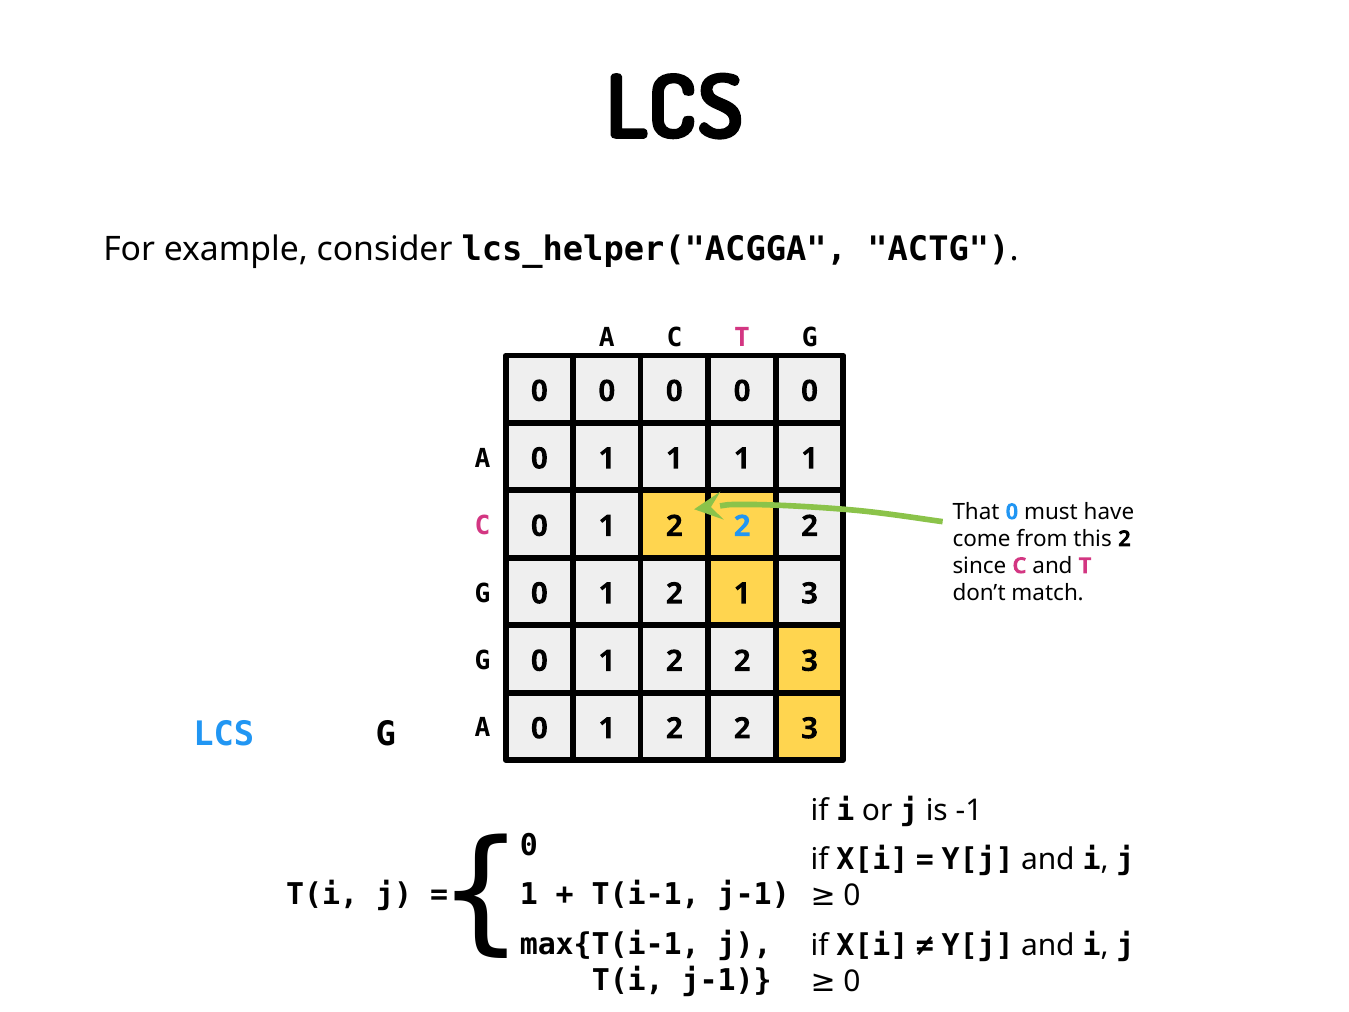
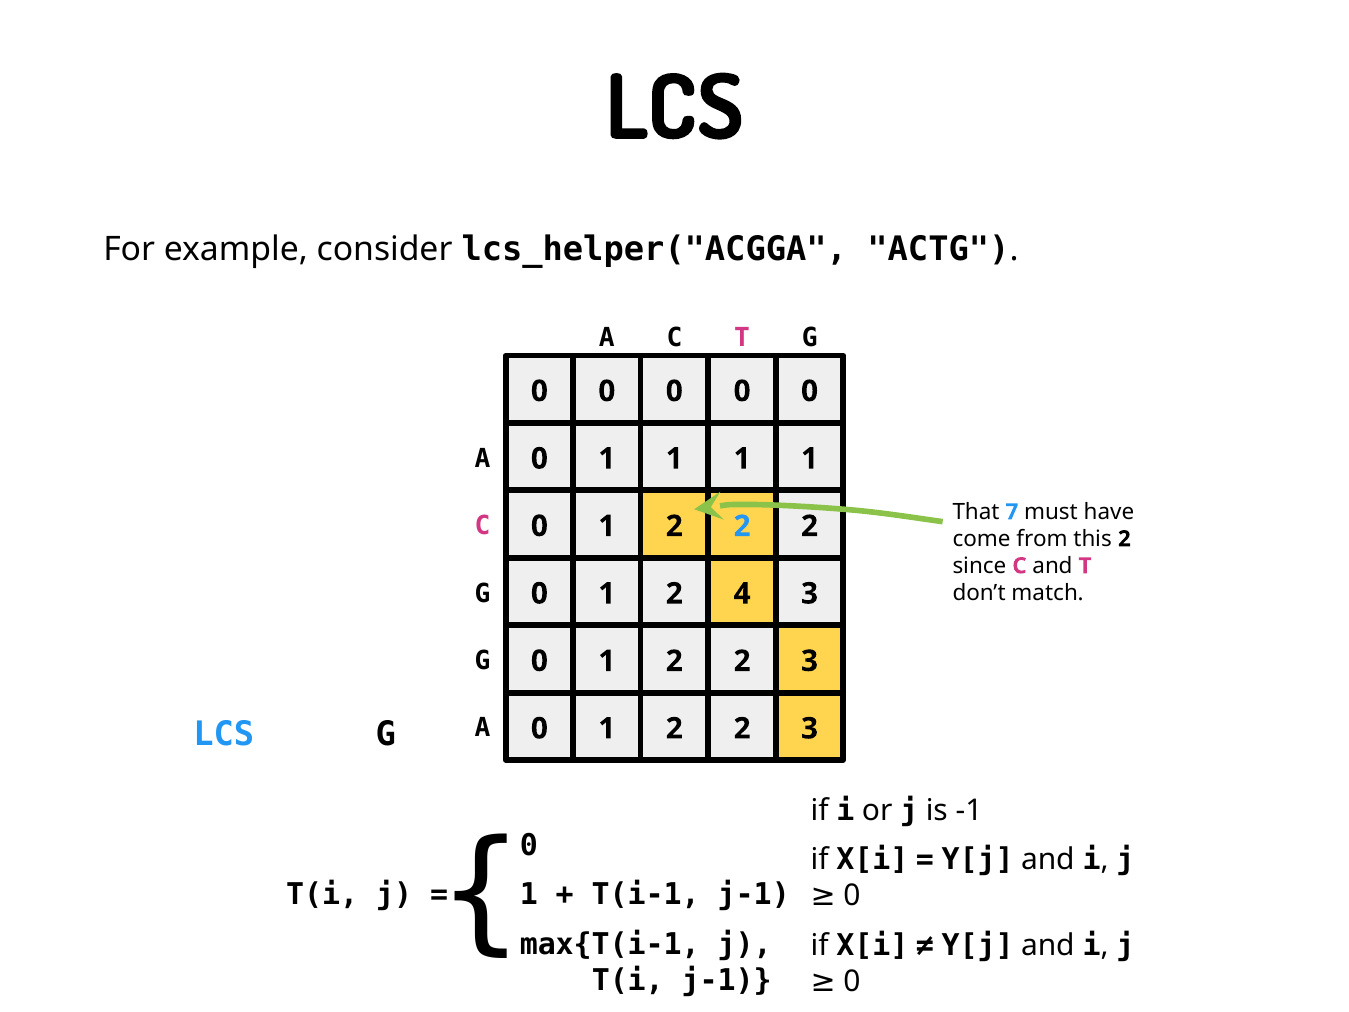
That 0: 0 -> 7
2 1: 1 -> 4
